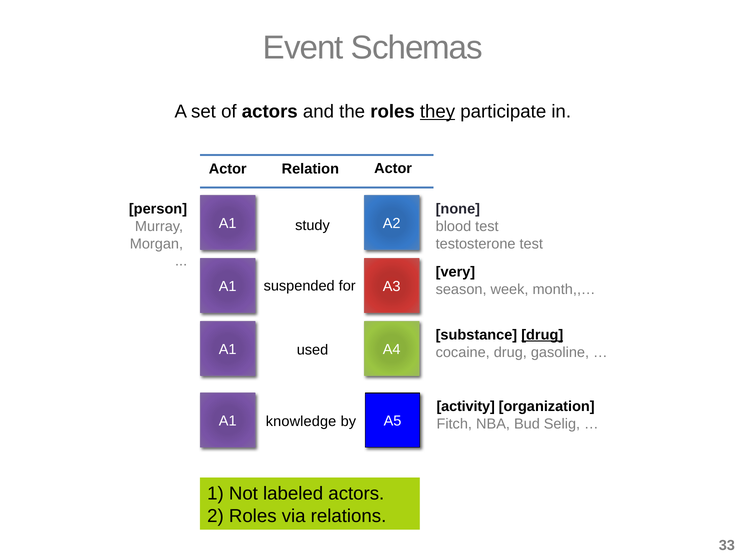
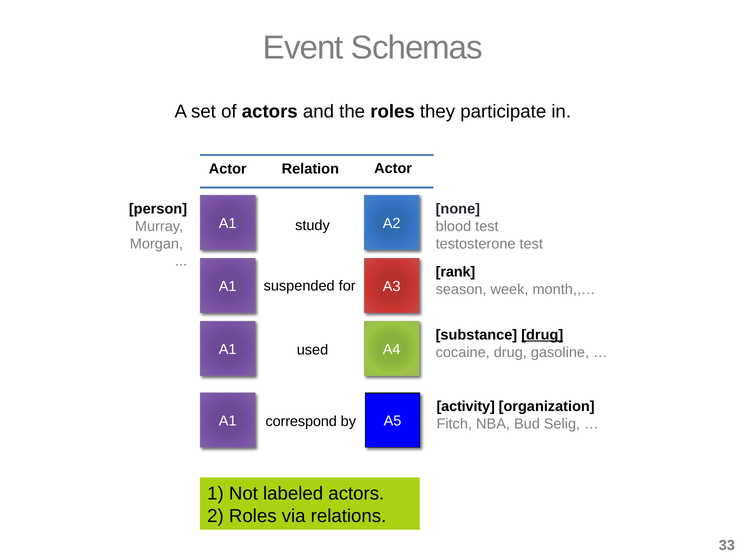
they underline: present -> none
very: very -> rank
knowledge: knowledge -> correspond
